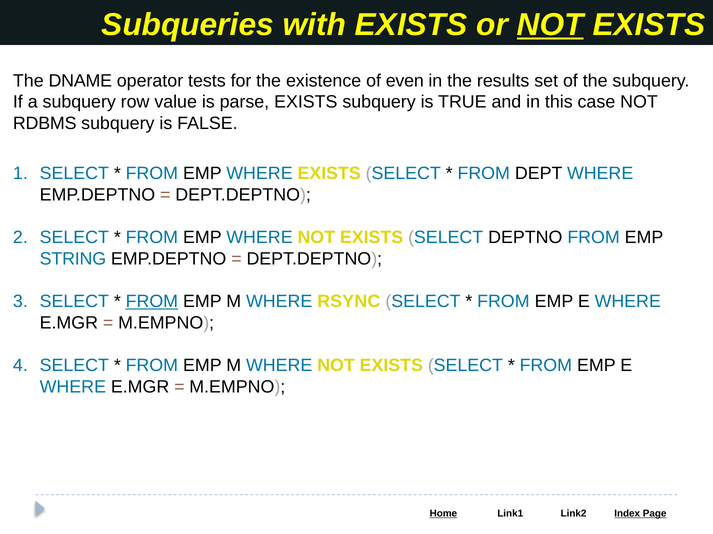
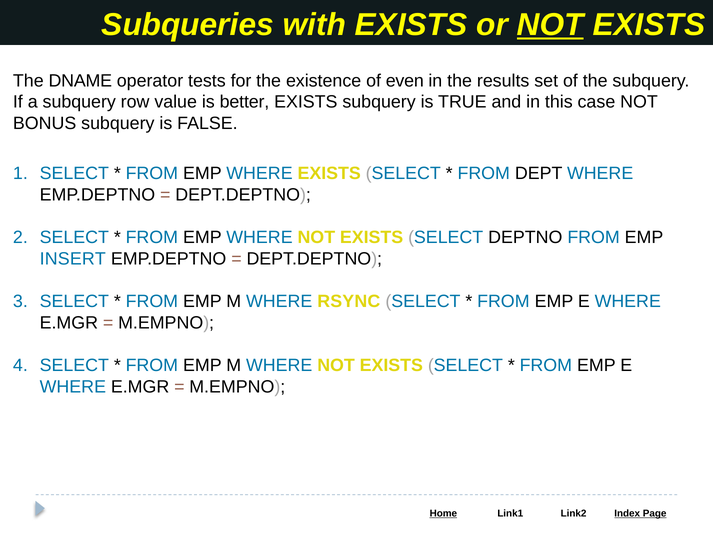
parse: parse -> better
RDBMS: RDBMS -> BONUS
STRING: STRING -> INSERT
FROM at (152, 302) underline: present -> none
